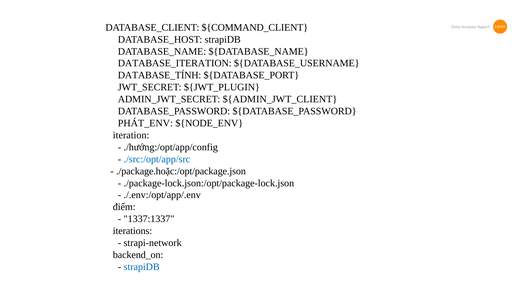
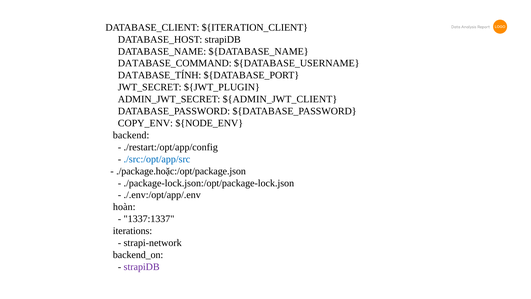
${COMMAND_CLIENT: ${COMMAND_CLIENT -> ${ITERATION_CLIENT
DATABASE_ITERATION: DATABASE_ITERATION -> DATABASE_COMMAND
PHÁT_ENV: PHÁT_ENV -> COPY_ENV
iteration: iteration -> backend
./hướng:/opt/app/config: ./hướng:/opt/app/config -> ./restart:/opt/app/config
điểm: điểm -> hoàn
strapiDB at (142, 267) colour: blue -> purple
